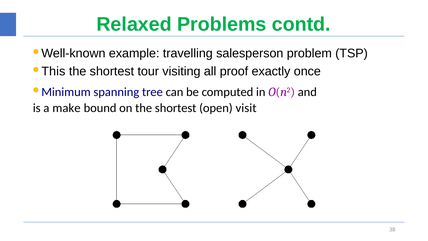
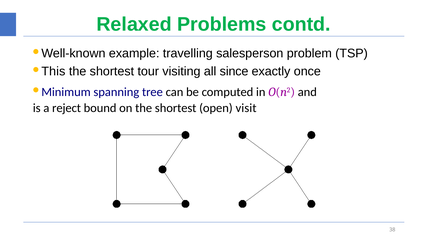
proof: proof -> since
make: make -> reject
